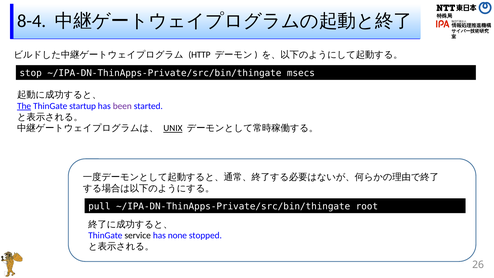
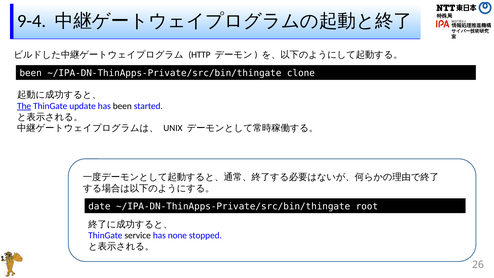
8-4: 8-4 -> 9-4
stop at (31, 73): stop -> been
msecs: msecs -> clone
startup: startup -> update
been at (122, 106) colour: purple -> black
UNIX underline: present -> none
pull: pull -> date
